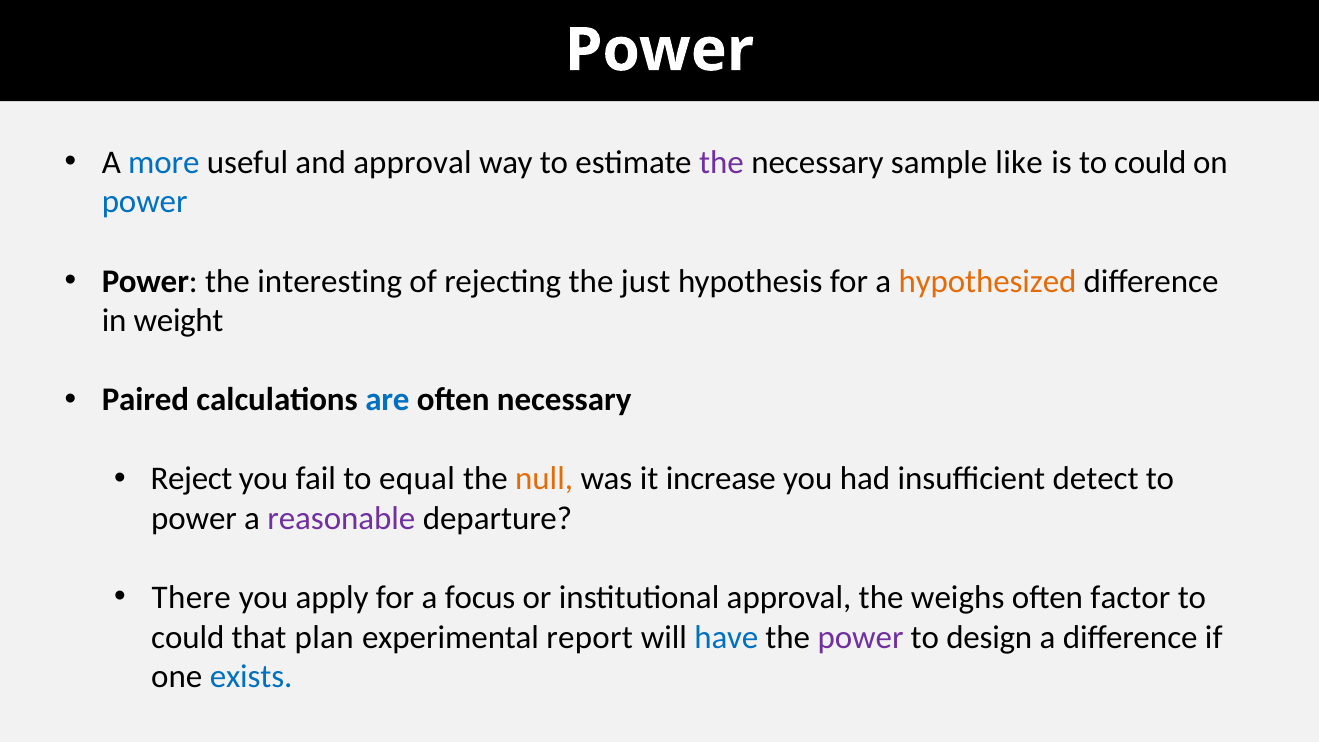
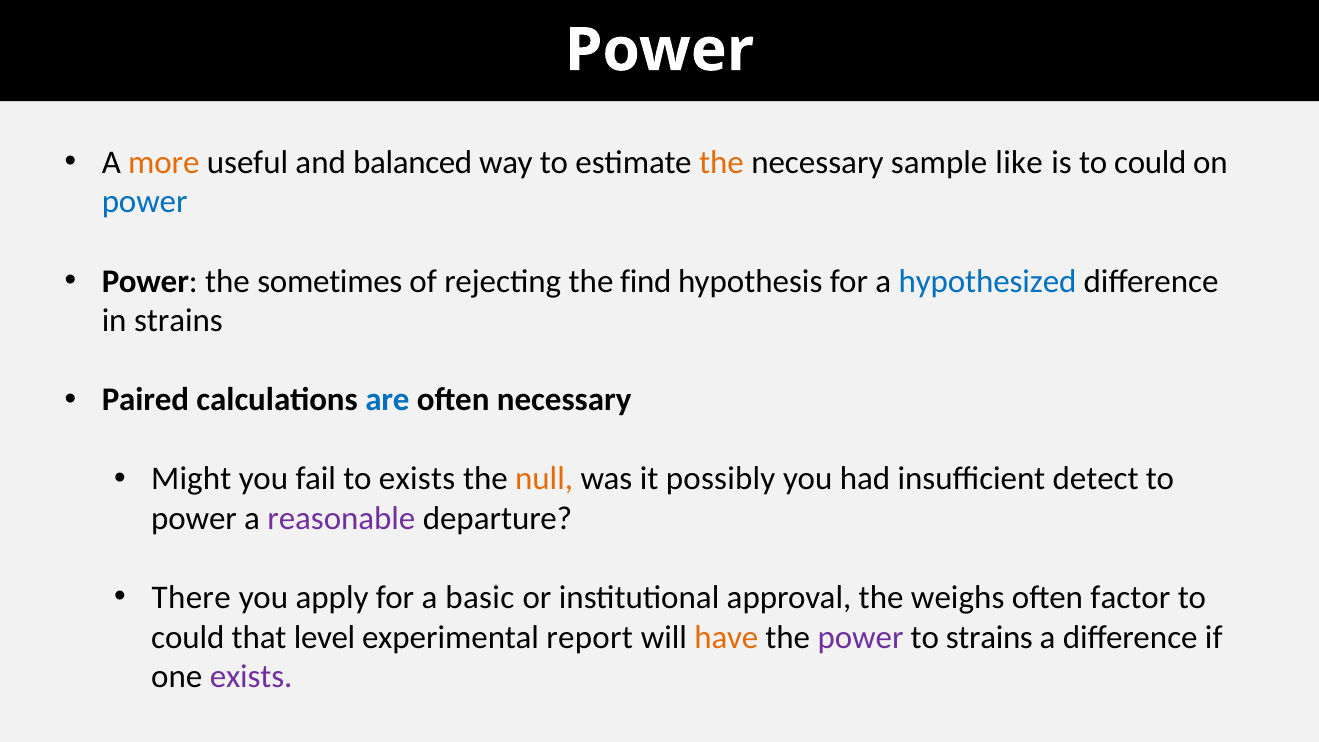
more colour: blue -> orange
and approval: approval -> balanced
the at (721, 163) colour: purple -> orange
interesting: interesting -> sometimes
just: just -> find
hypothesized colour: orange -> blue
in weight: weight -> strains
Reject: Reject -> Might
to equal: equal -> exists
increase: increase -> possibly
focus: focus -> basic
plan: plan -> level
have colour: blue -> orange
to design: design -> strains
exists at (251, 677) colour: blue -> purple
